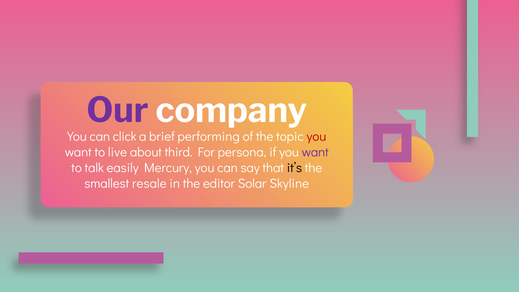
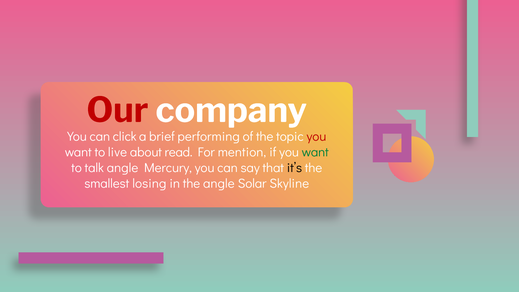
Our colour: purple -> red
third: third -> read
persona: persona -> mention
want at (315, 152) colour: purple -> green
talk easily: easily -> angle
resale: resale -> losing
the editor: editor -> angle
